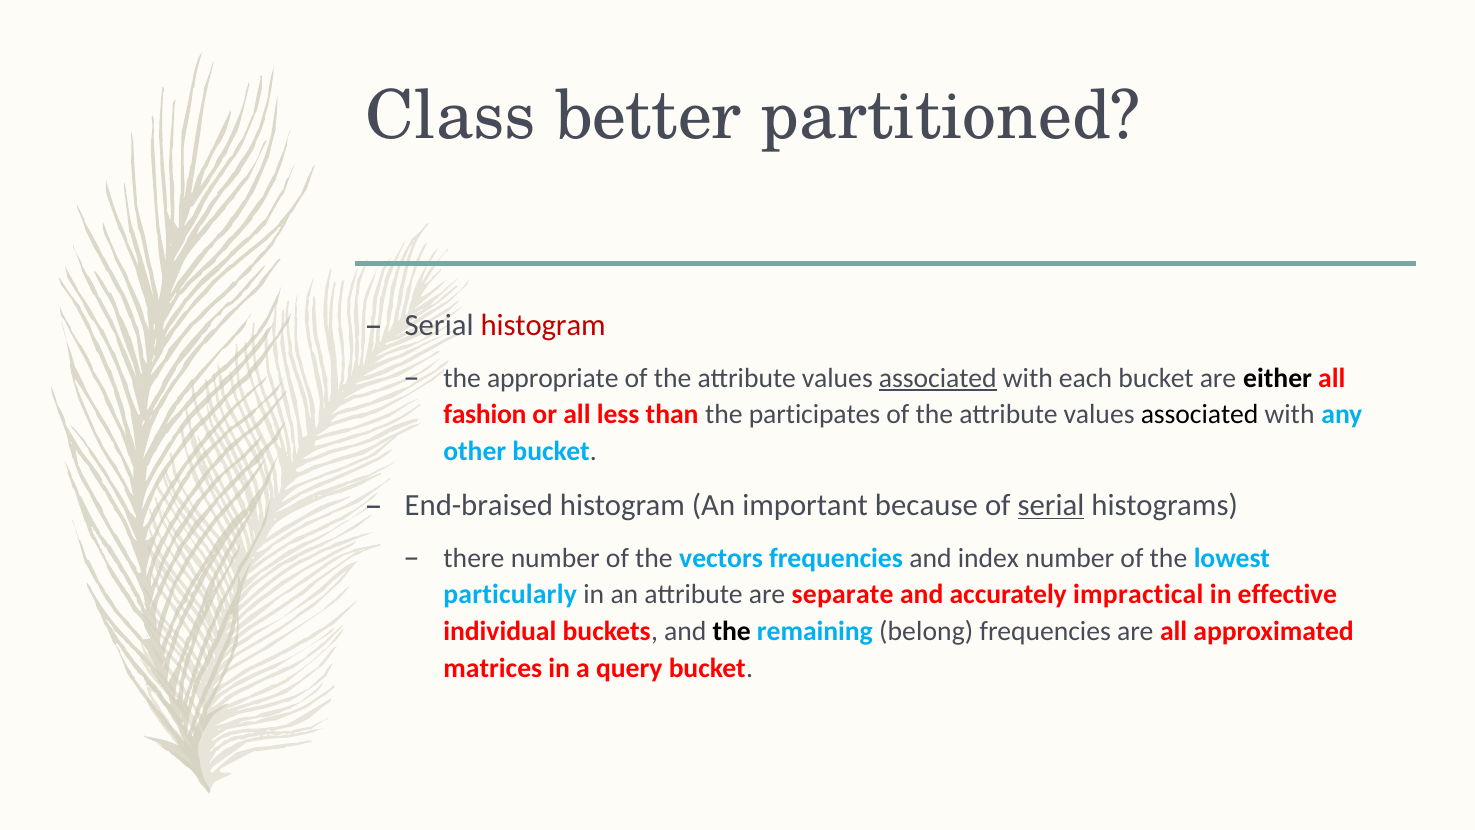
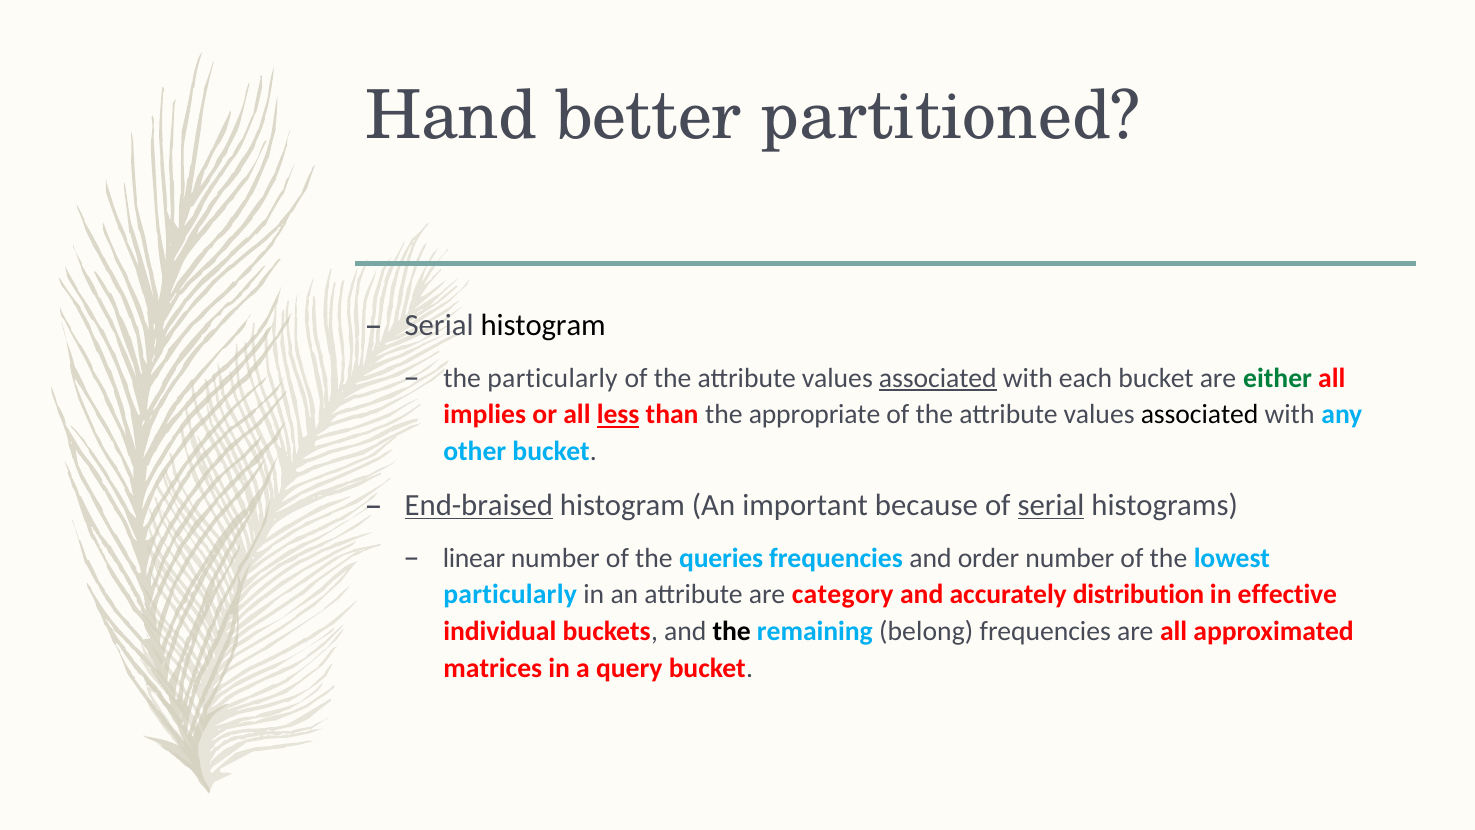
Class: Class -> Hand
histogram at (543, 325) colour: red -> black
the appropriate: appropriate -> particularly
either colour: black -> green
fashion: fashion -> implies
less underline: none -> present
participates: participates -> appropriate
End-braised underline: none -> present
there: there -> linear
vectors: vectors -> queries
index: index -> order
separate: separate -> category
impractical: impractical -> distribution
